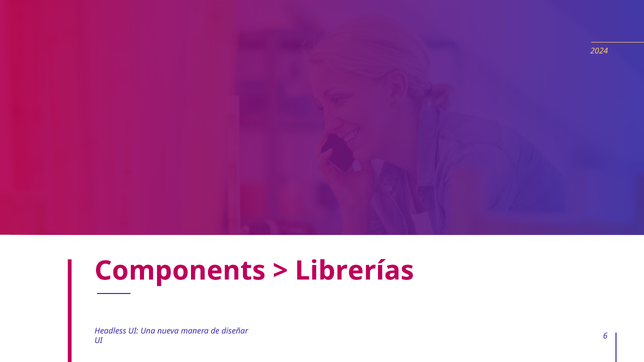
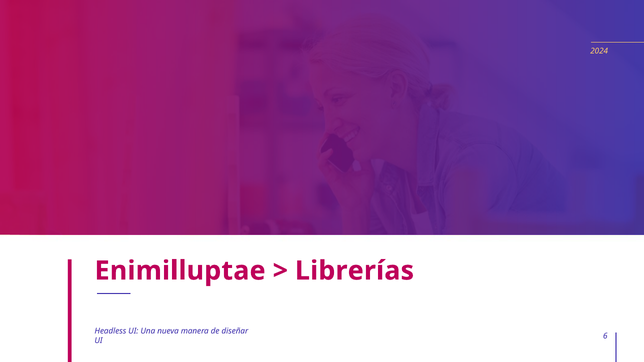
Components: Components -> Enimilluptae
